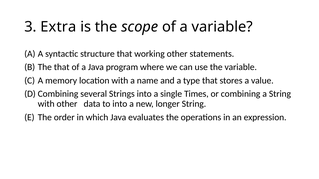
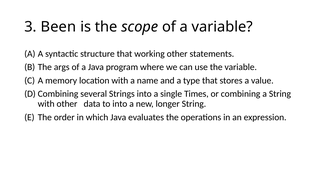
Extra: Extra -> Been
The that: that -> args
